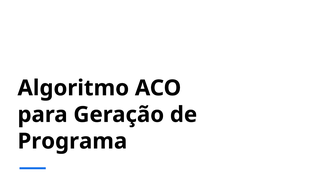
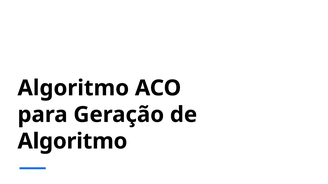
Programa at (72, 142): Programa -> Algoritmo
